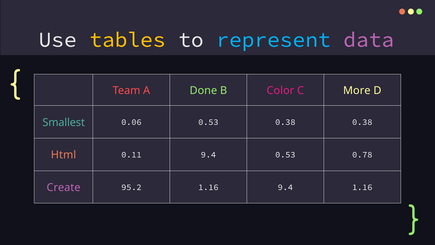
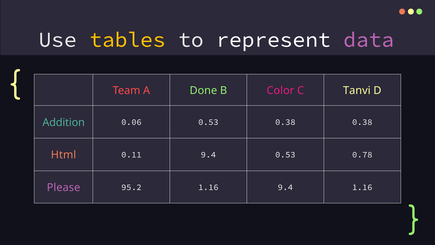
represent colour: light blue -> white
More: More -> Tanvi
Smallest: Smallest -> Addition
Create: Create -> Please
